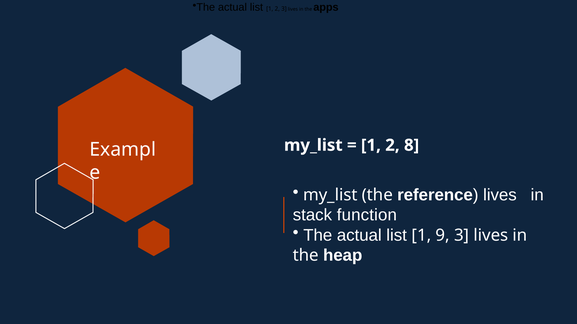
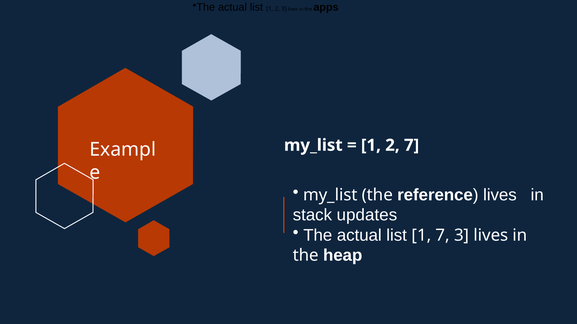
2 8: 8 -> 7
function: function -> updates
1 9: 9 -> 7
